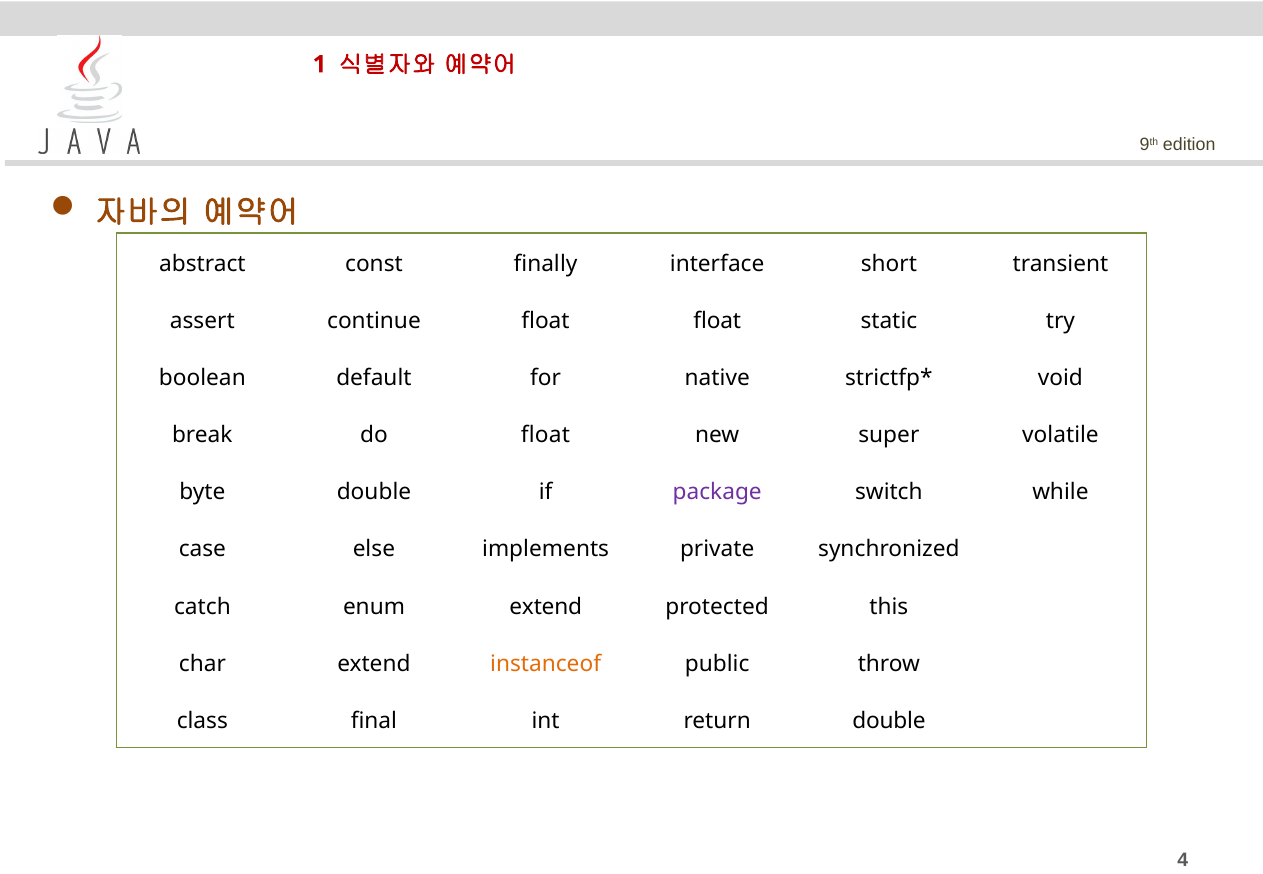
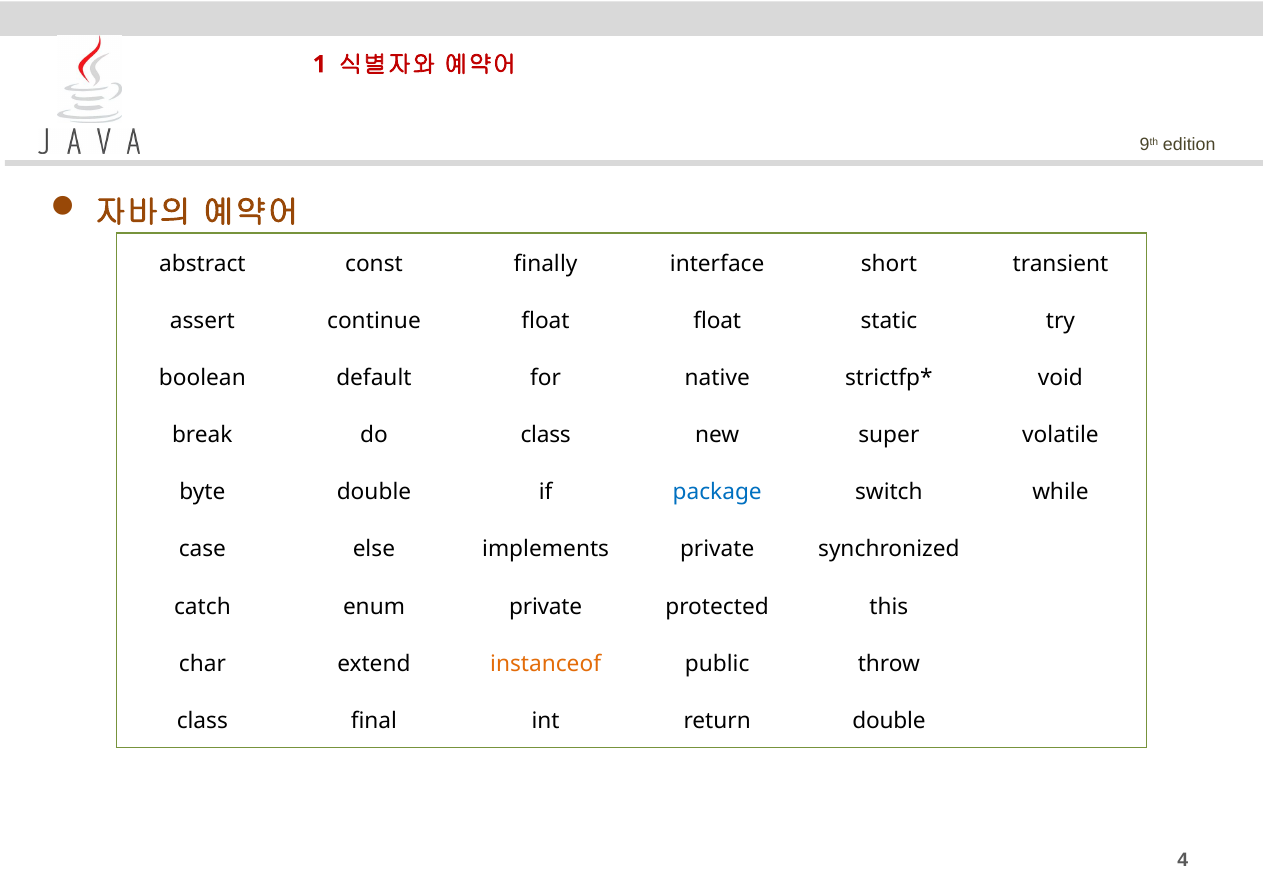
do float: float -> class
package colour: purple -> blue
enum extend: extend -> private
